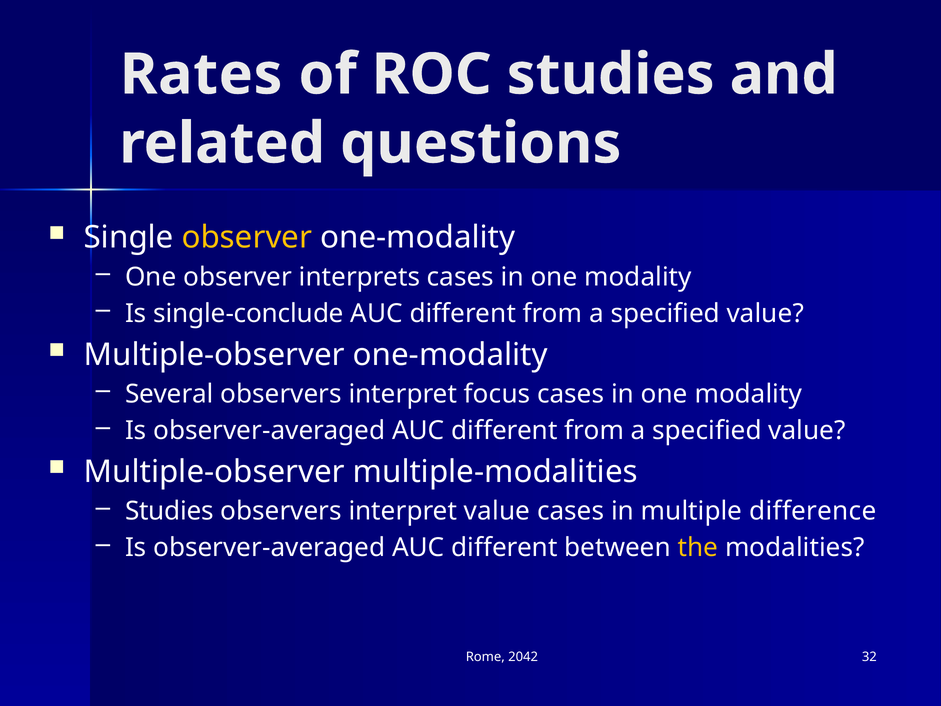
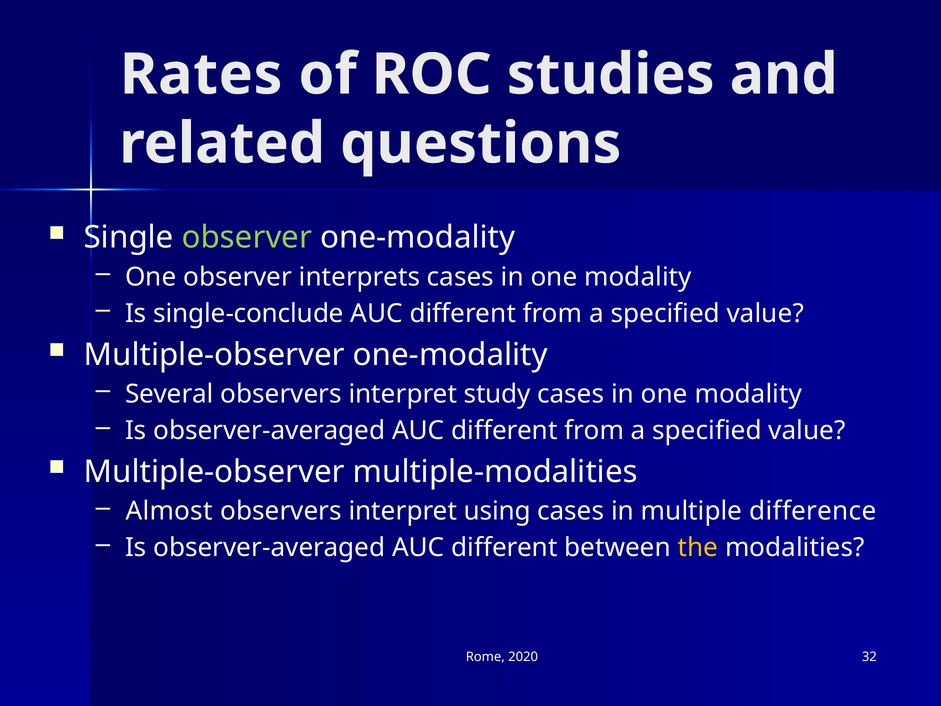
observer at (247, 237) colour: yellow -> light green
focus: focus -> study
Studies at (169, 511): Studies -> Almost
interpret value: value -> using
2042: 2042 -> 2020
